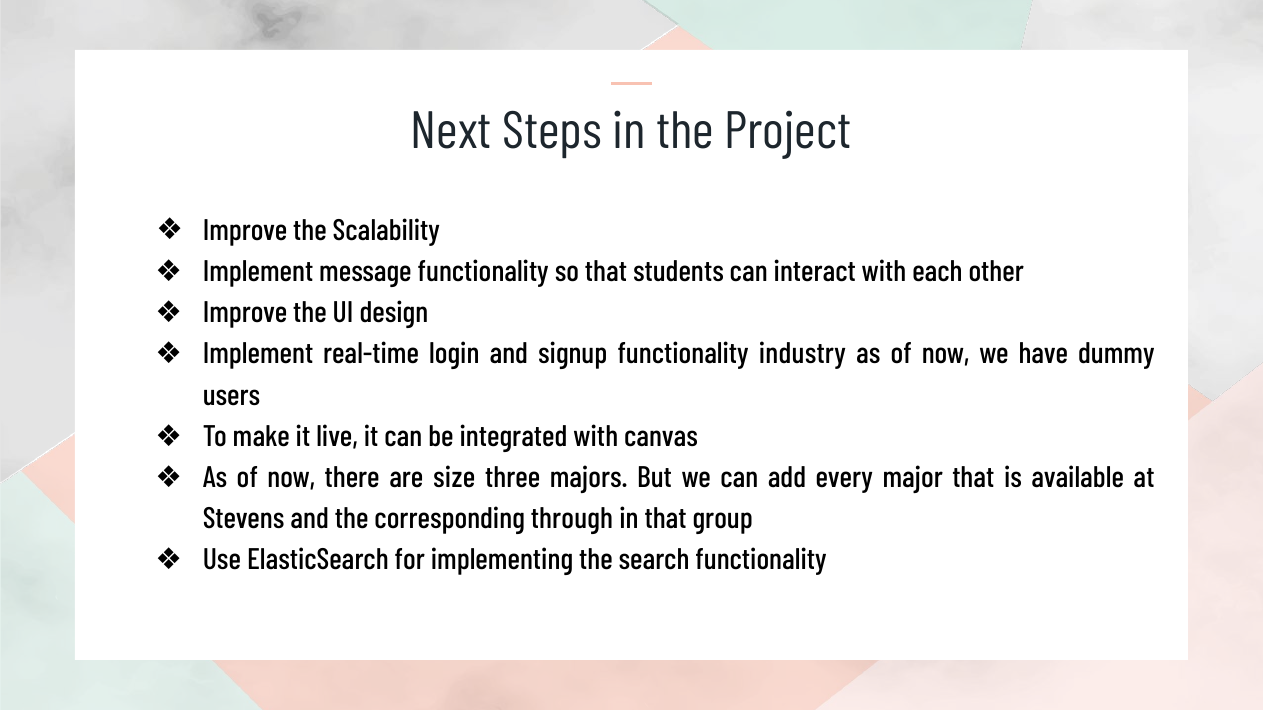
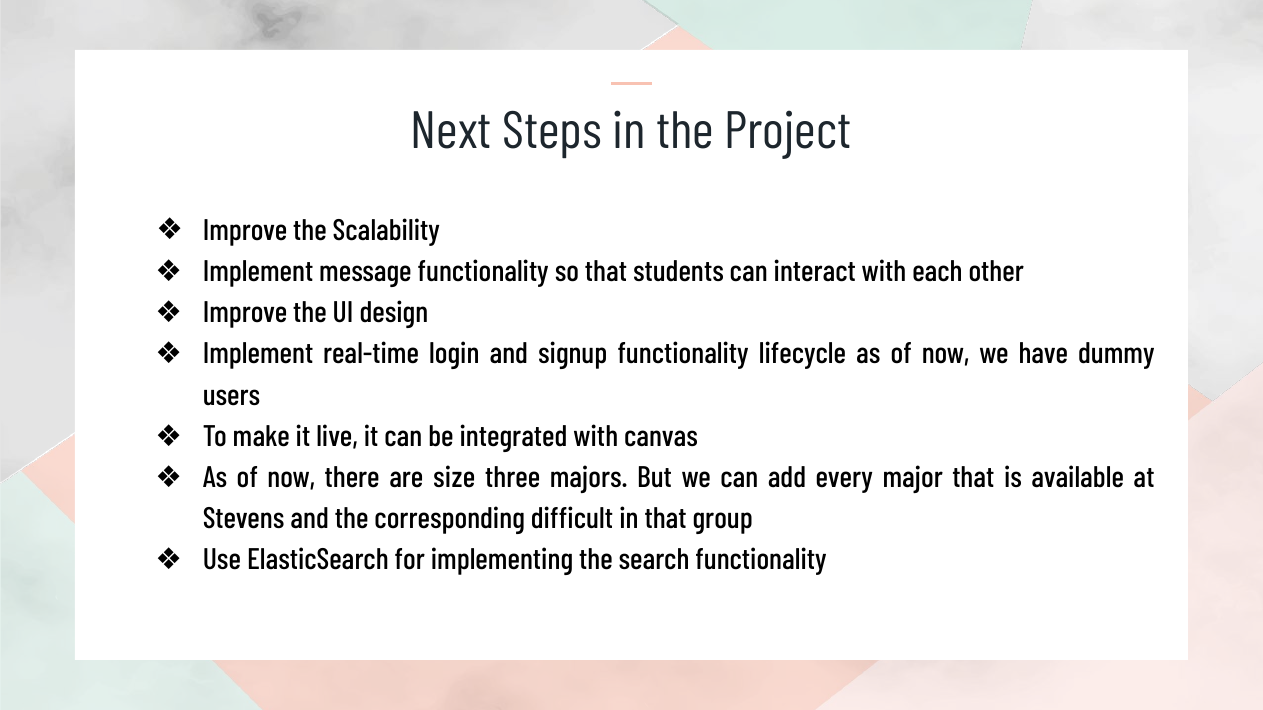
industry: industry -> lifecycle
through: through -> difficult
